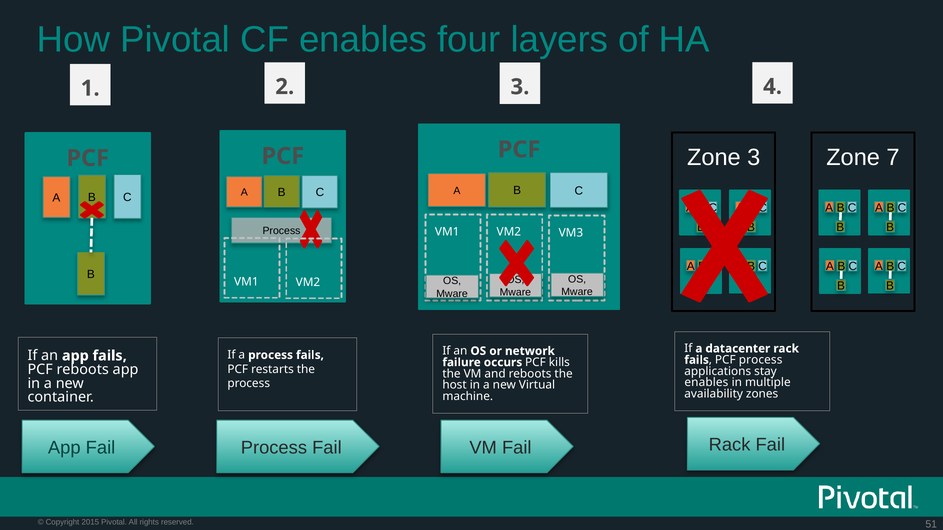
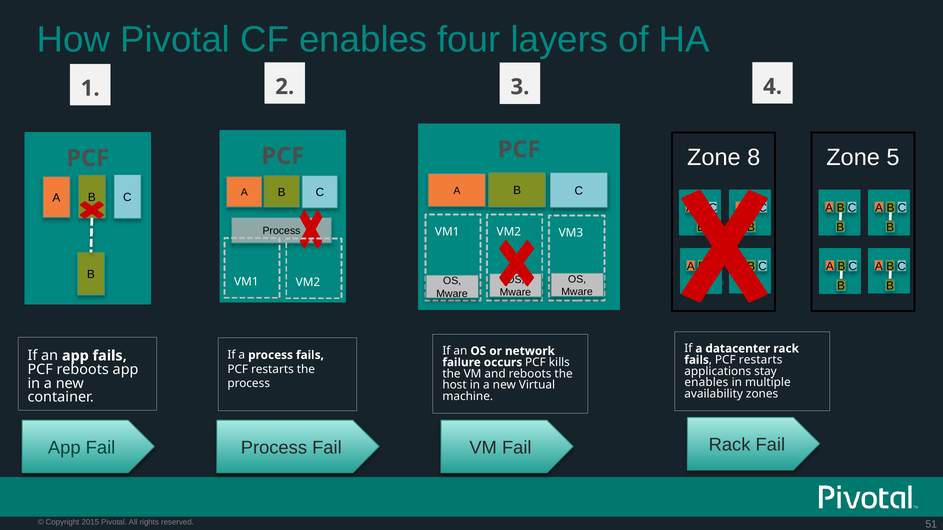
Zone 3: 3 -> 8
7: 7 -> 5
process at (761, 360): process -> restarts
